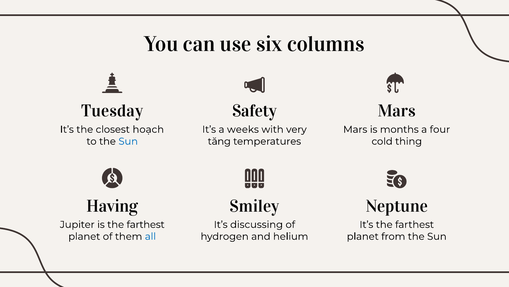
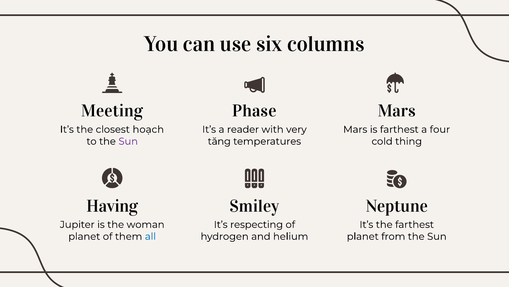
Tuesday: Tuesday -> Meeting
Safety: Safety -> Phase
weeks: weeks -> reader
is months: months -> farthest
Sun at (128, 141) colour: blue -> purple
is the farthest: farthest -> woman
discussing: discussing -> respecting
